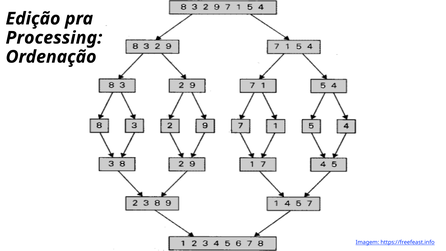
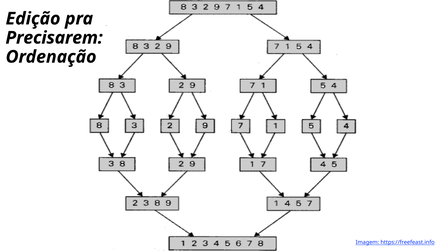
Processing: Processing -> Precisarem
